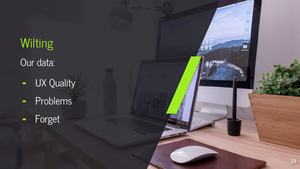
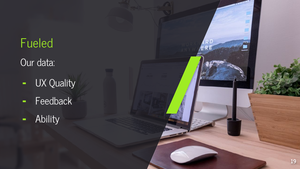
Wilting: Wilting -> Fueled
Problems: Problems -> Feedback
Forget: Forget -> Ability
